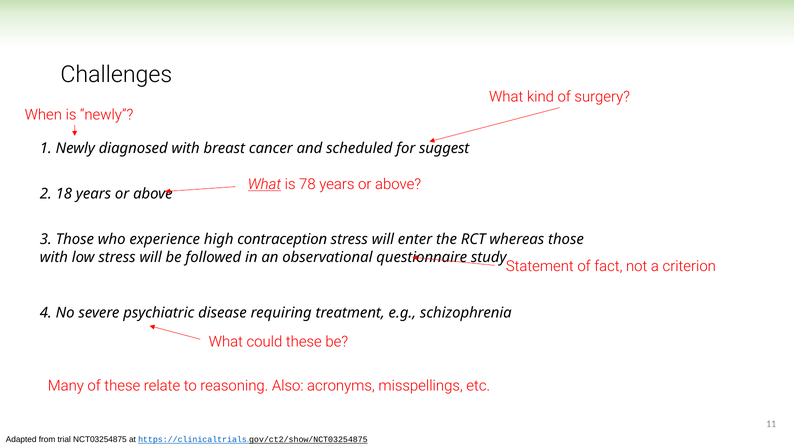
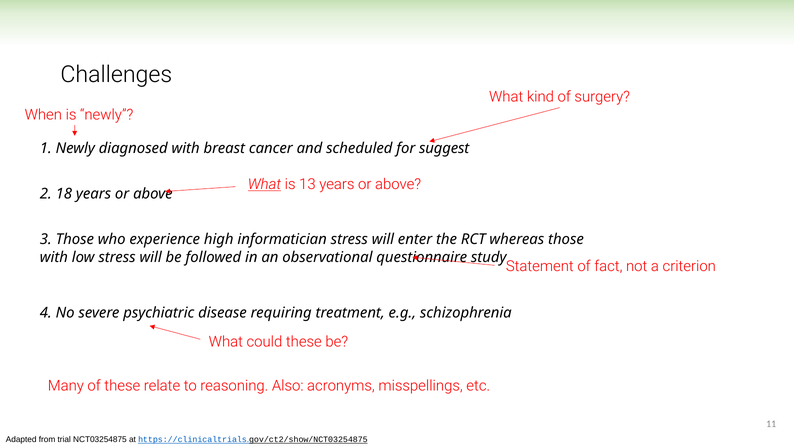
78: 78 -> 13
contraception: contraception -> informatician
